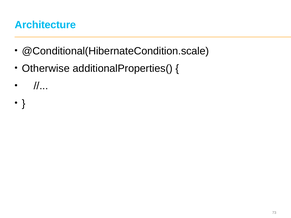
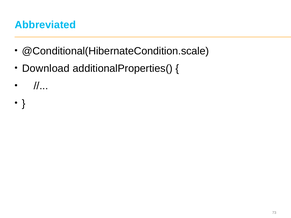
Architecture: Architecture -> Abbreviated
Otherwise: Otherwise -> Download
